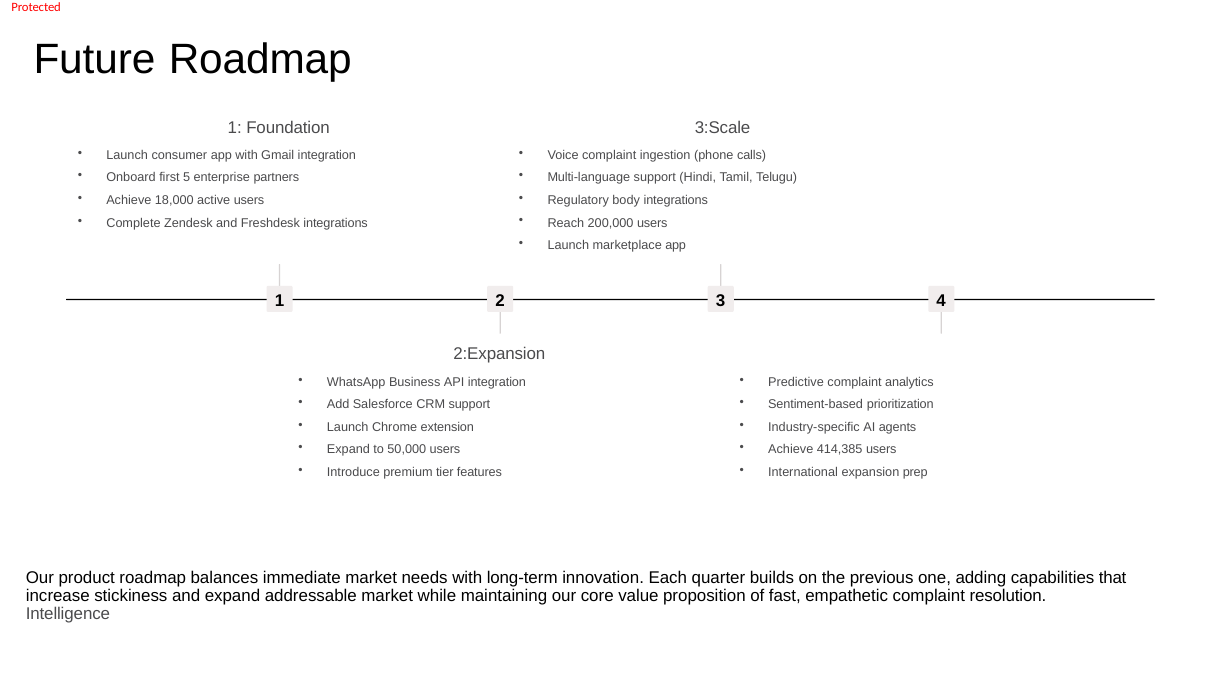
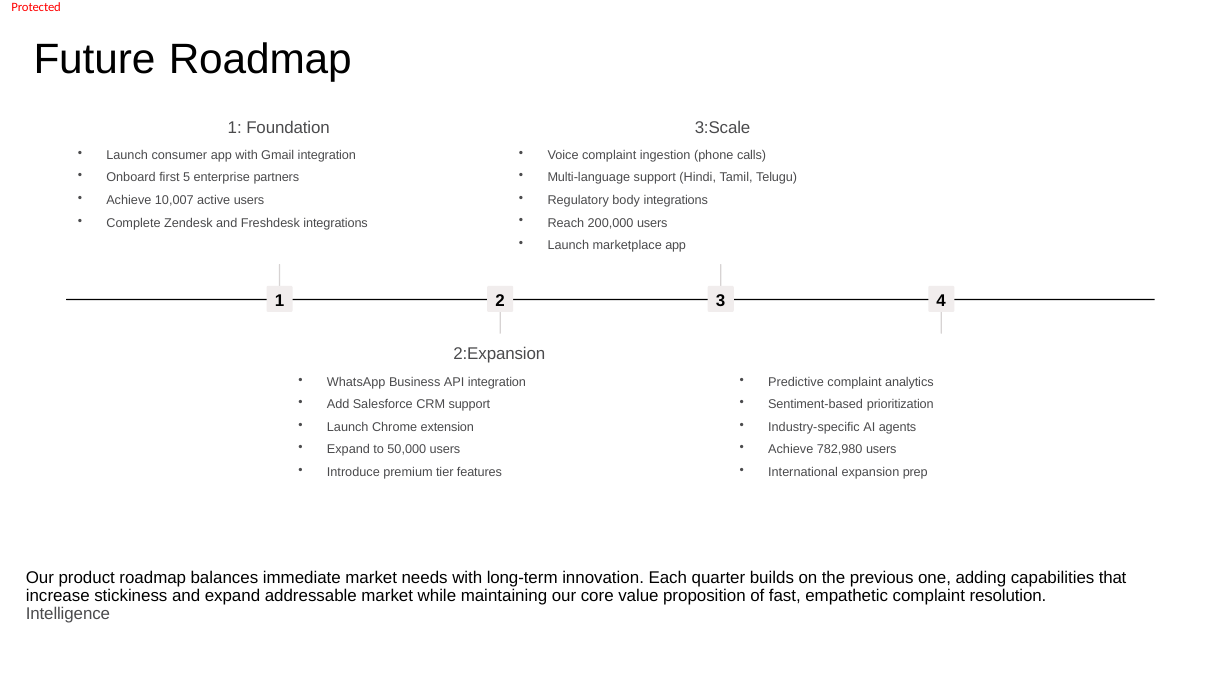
18,000: 18,000 -> 10,007
414,385: 414,385 -> 782,980
